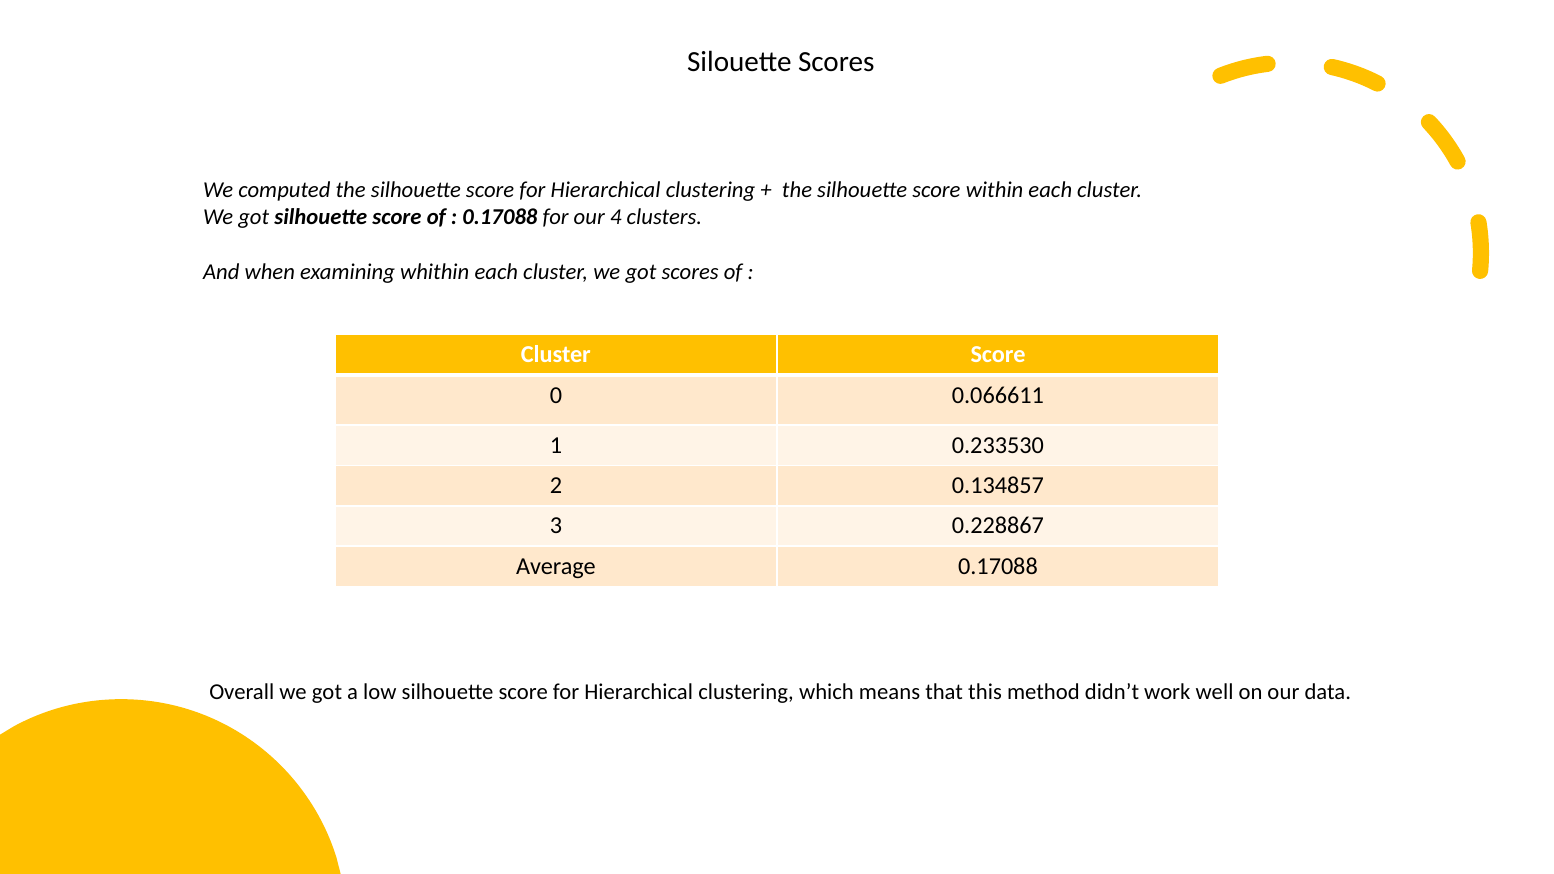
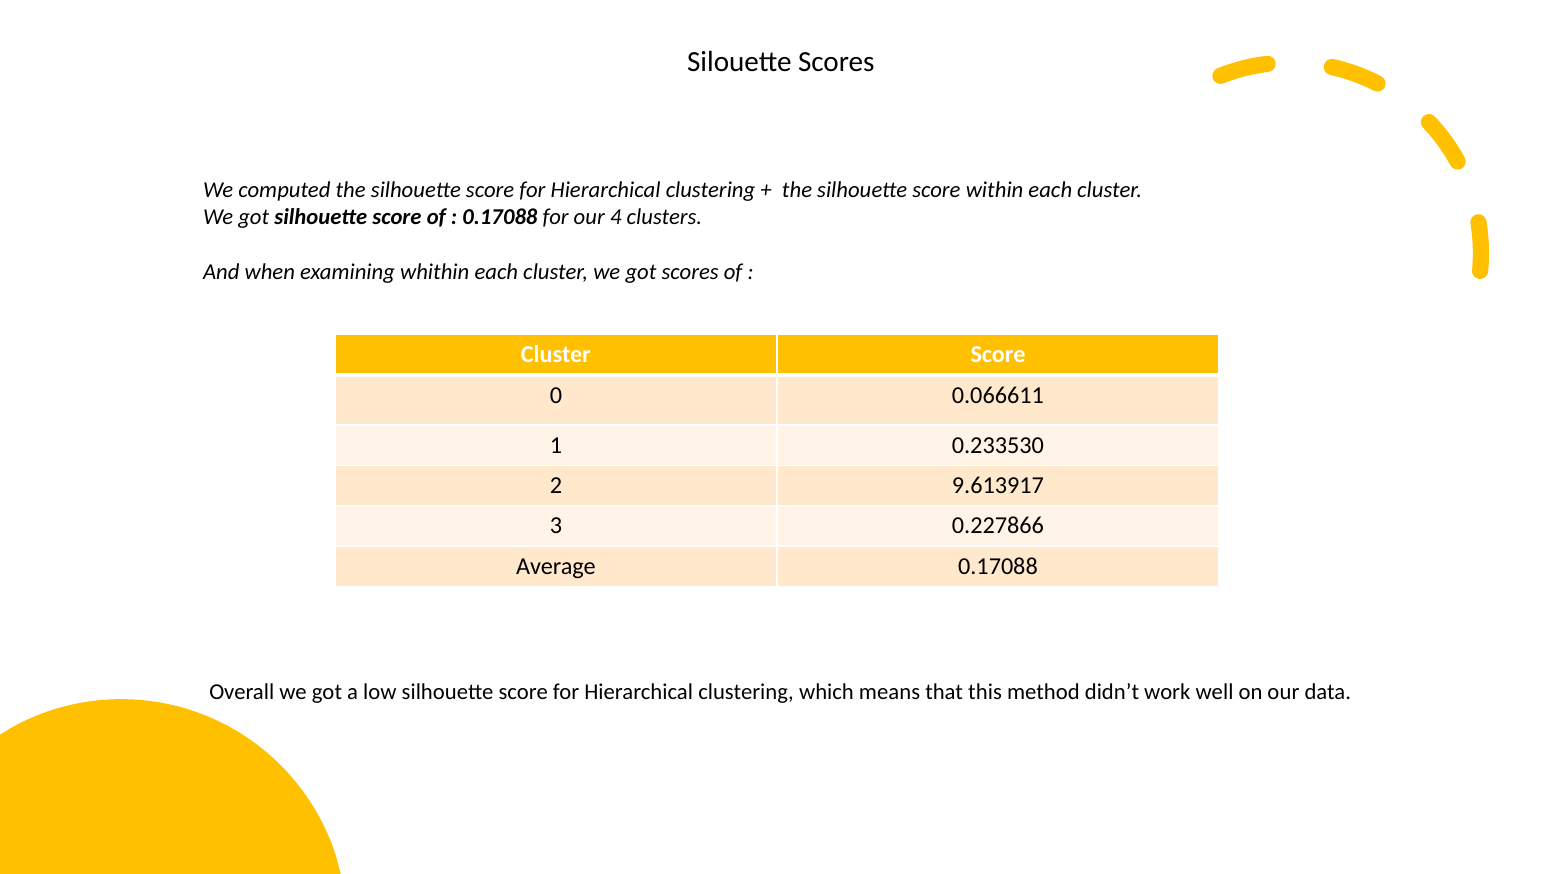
0.134857: 0.134857 -> 9.613917
0.228867: 0.228867 -> 0.227866
